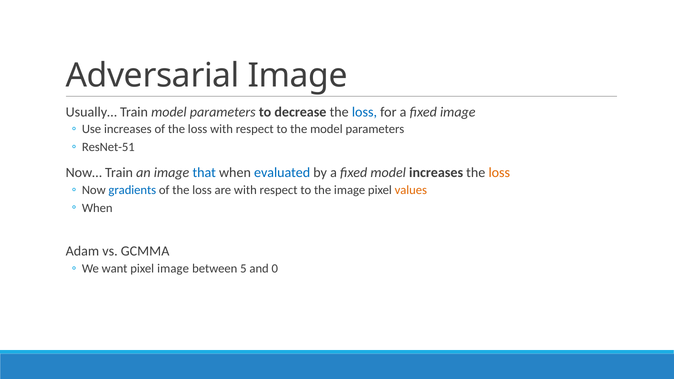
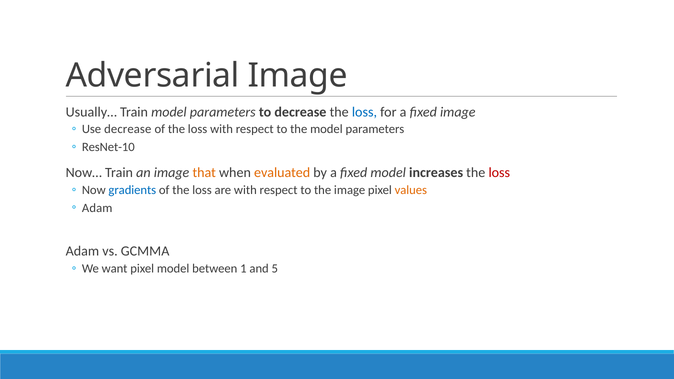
Use increases: increases -> decrease
ResNet-51: ResNet-51 -> ResNet-10
that colour: blue -> orange
evaluated colour: blue -> orange
loss at (499, 173) colour: orange -> red
When at (97, 208): When -> Adam
pixel image: image -> model
5: 5 -> 1
0: 0 -> 5
